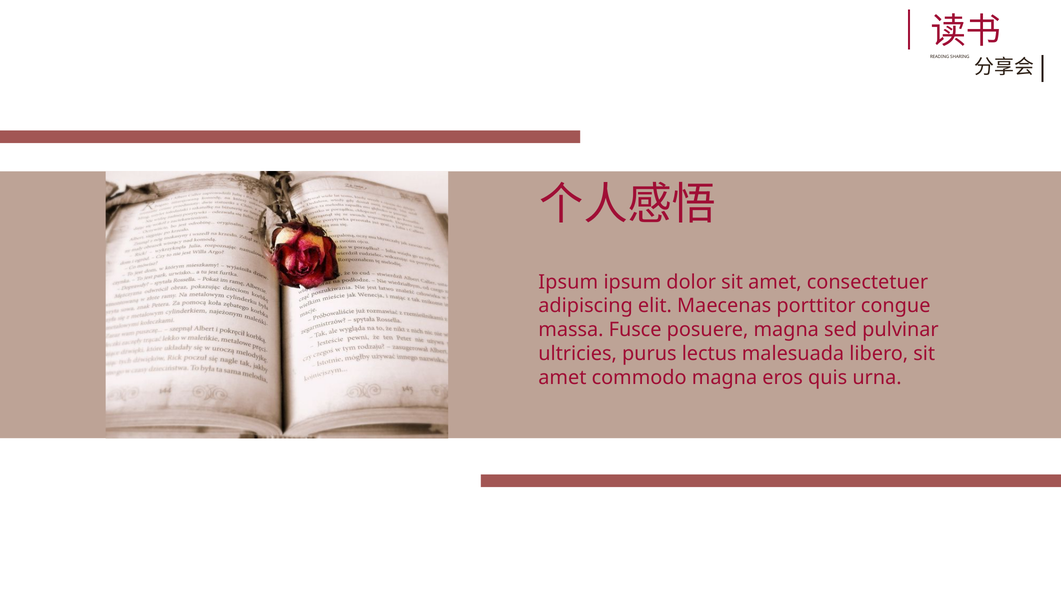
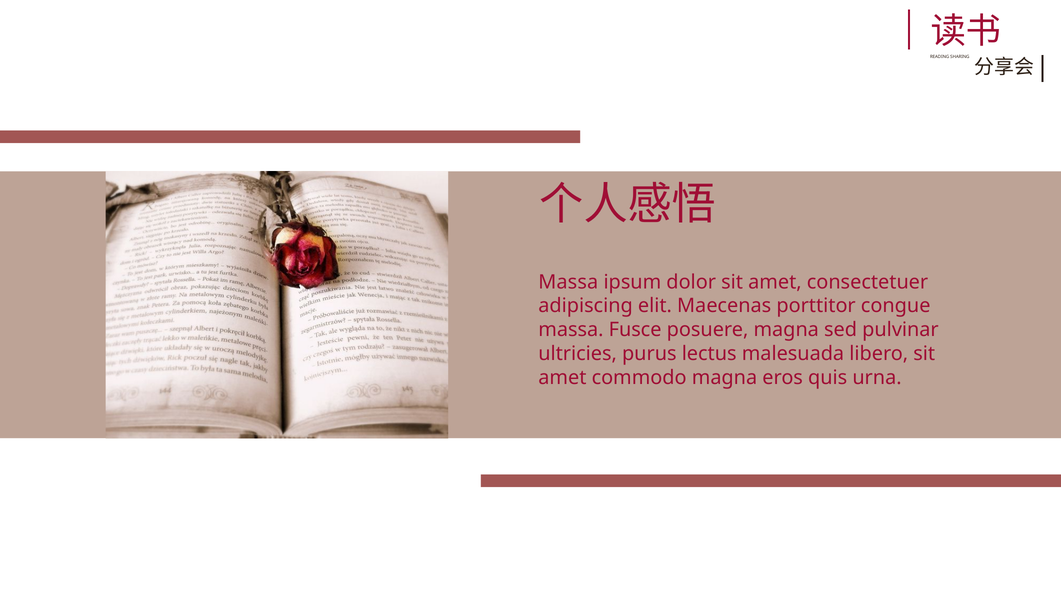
Ipsum at (568, 282): Ipsum -> Massa
